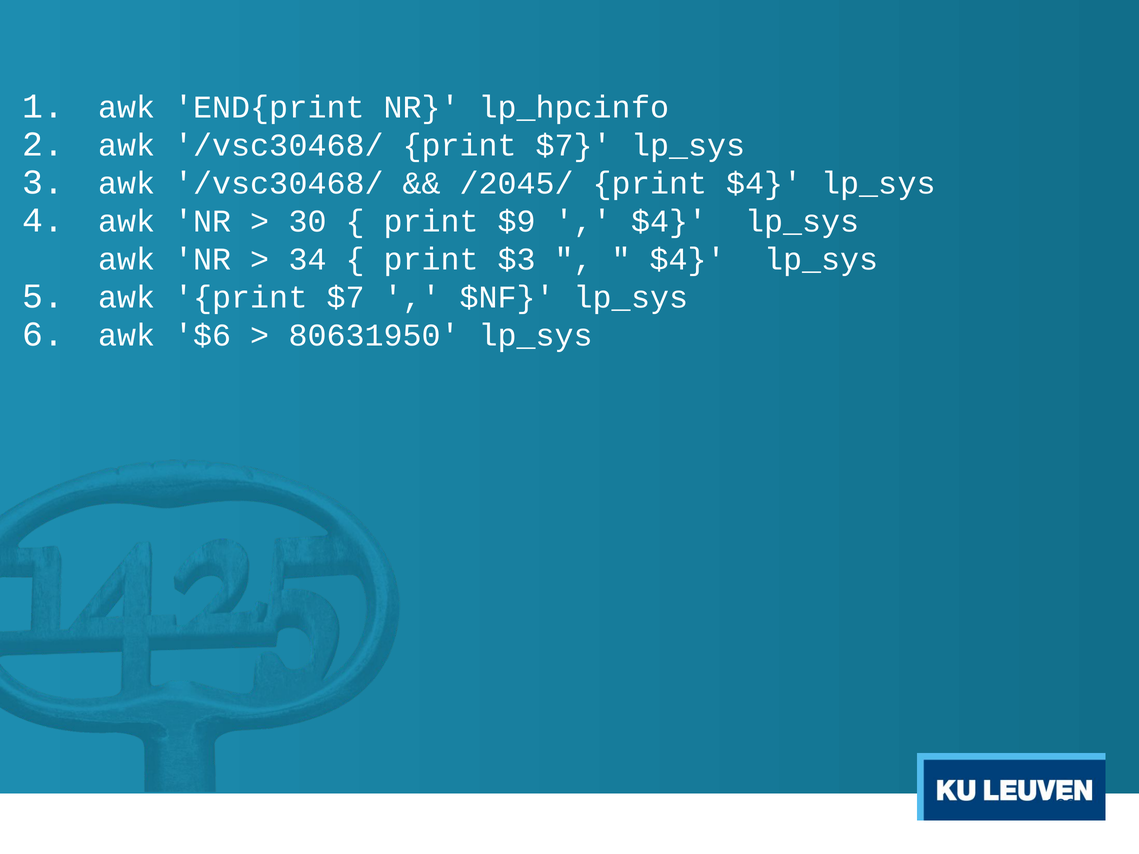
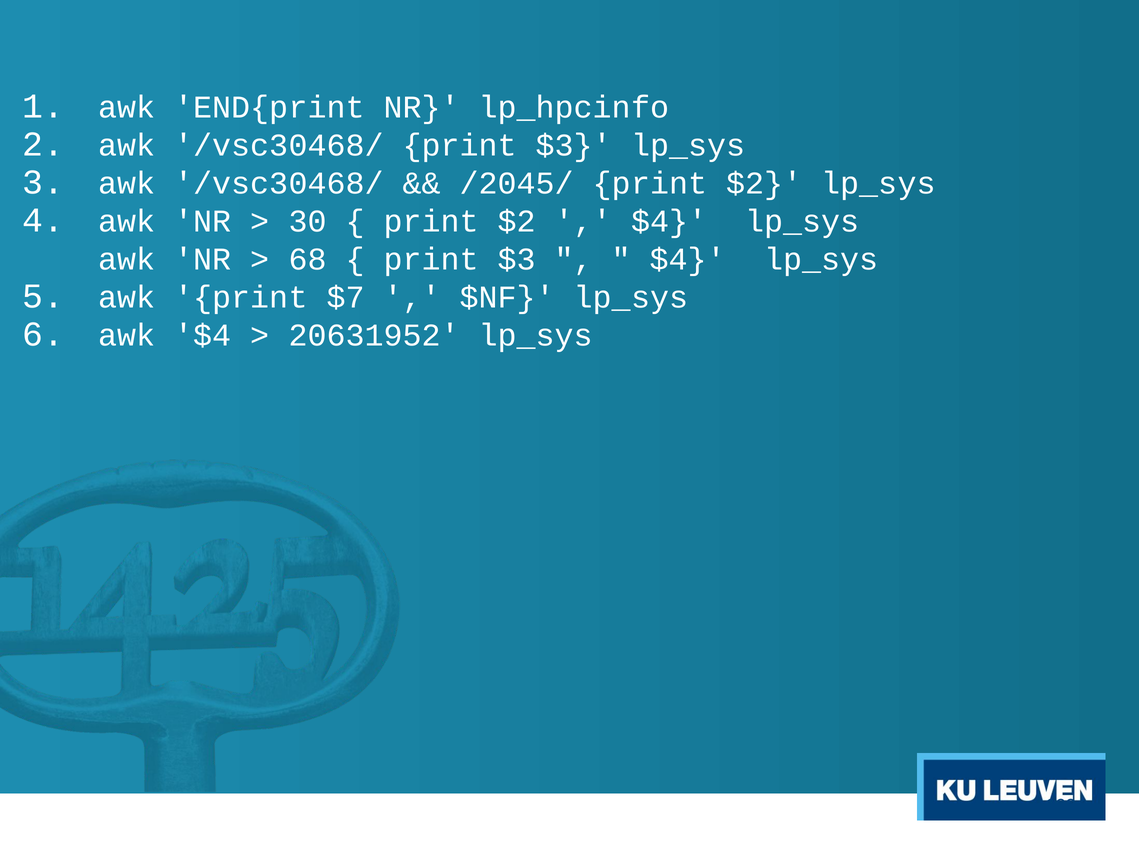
/vsc30468/ print $7: $7 -> $3
/2045/ print $4: $4 -> $2
$9 at (517, 221): $9 -> $2
34: 34 -> 68
awk $6: $6 -> $4
80631950: 80631950 -> 20631952
